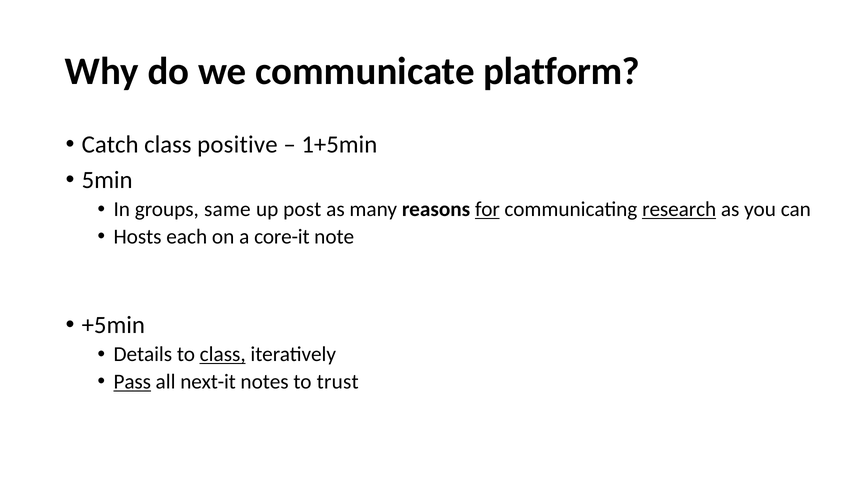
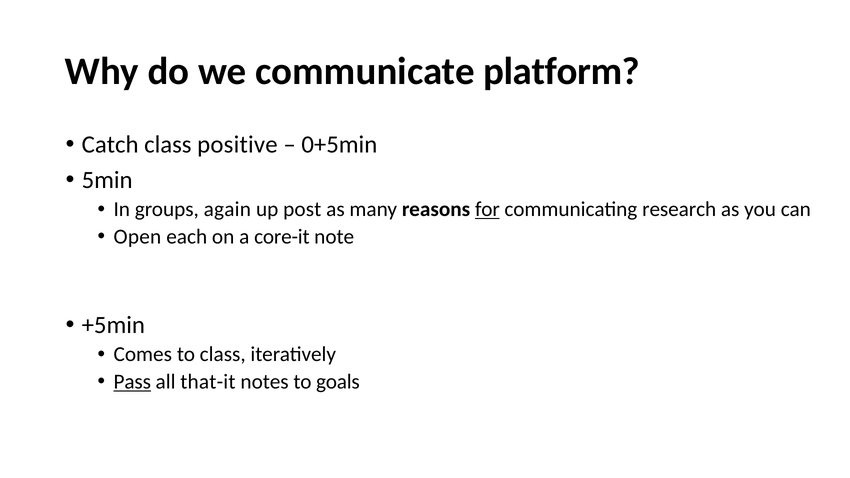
1+5min: 1+5min -> 0+5min
same: same -> again
research underline: present -> none
Hosts: Hosts -> Open
Details: Details -> Comes
class at (223, 355) underline: present -> none
next-it: next-it -> that-it
trust: trust -> goals
